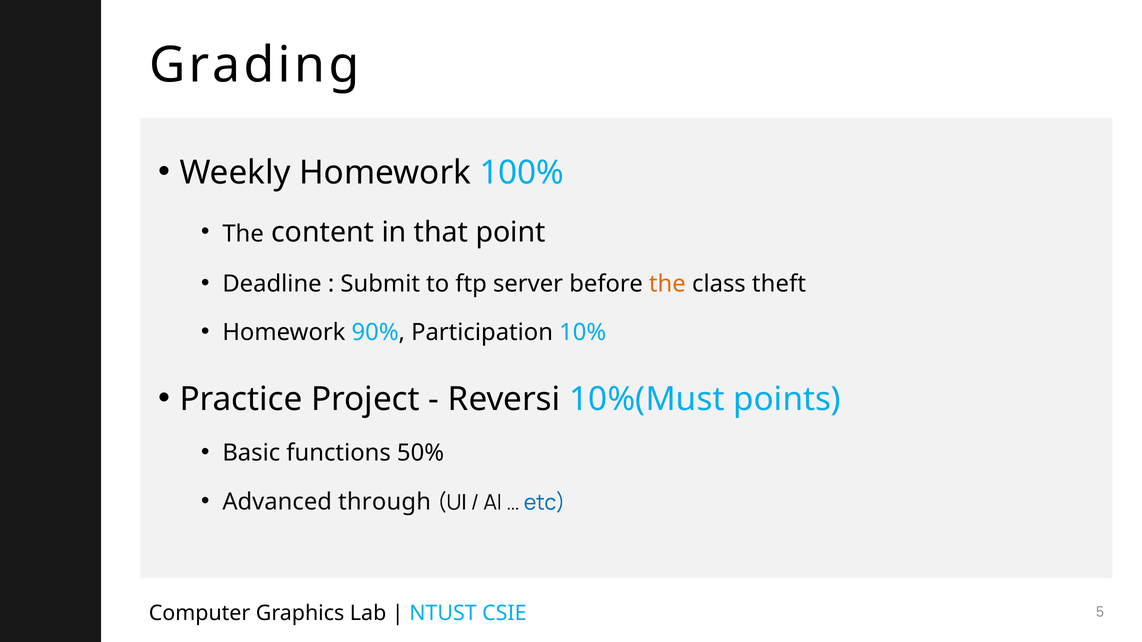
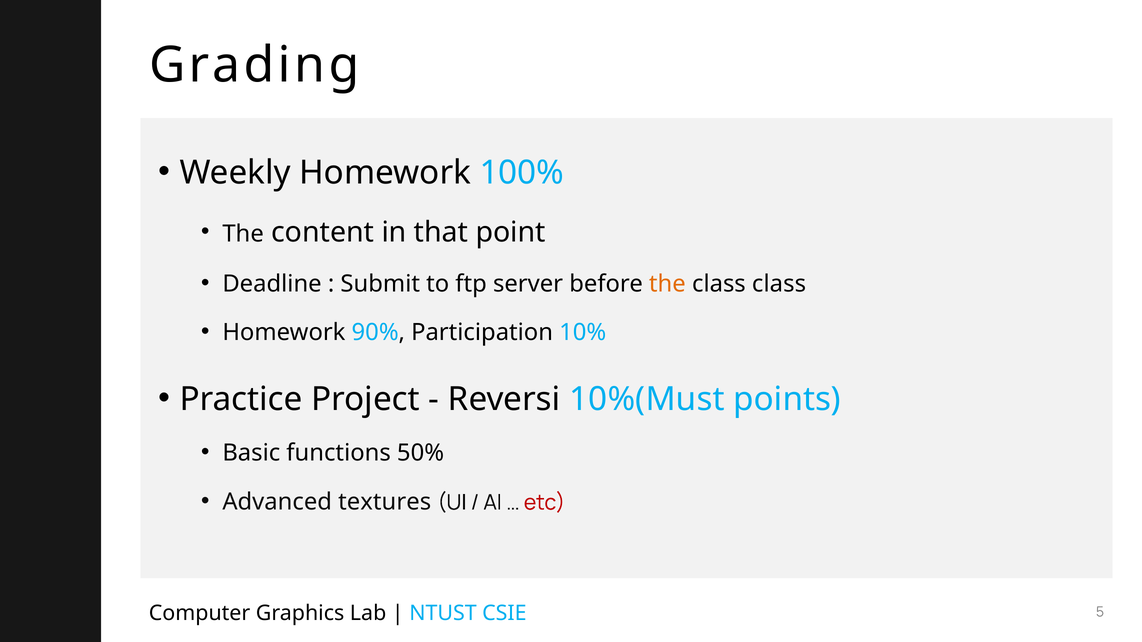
class theft: theft -> class
through: through -> textures
etc colour: blue -> red
